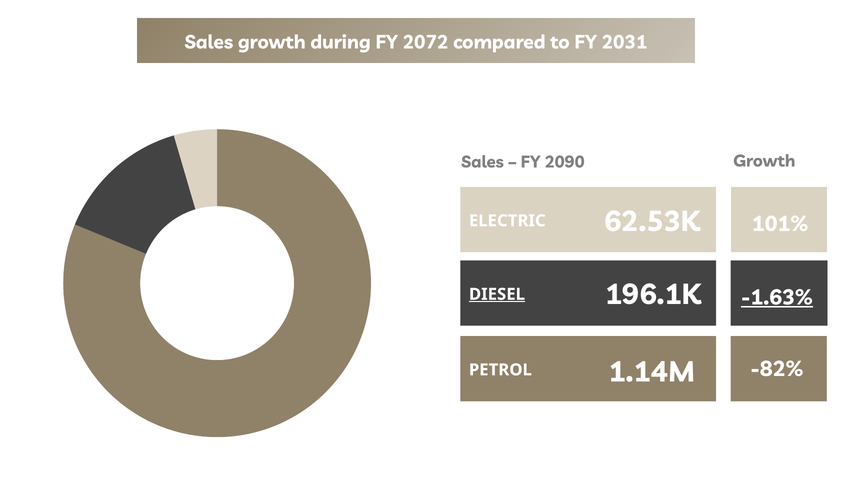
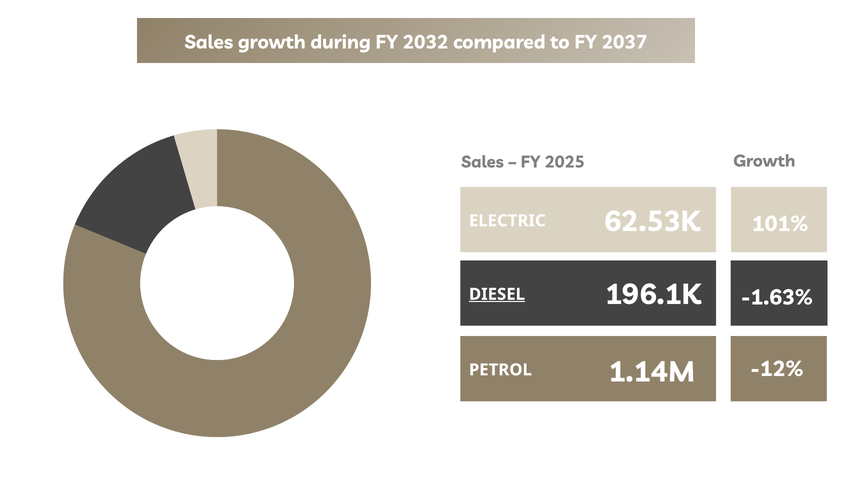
2072: 2072 -> 2032
2031: 2031 -> 2037
2090: 2090 -> 2025
-1.63% underline: present -> none
-82%: -82% -> -12%
